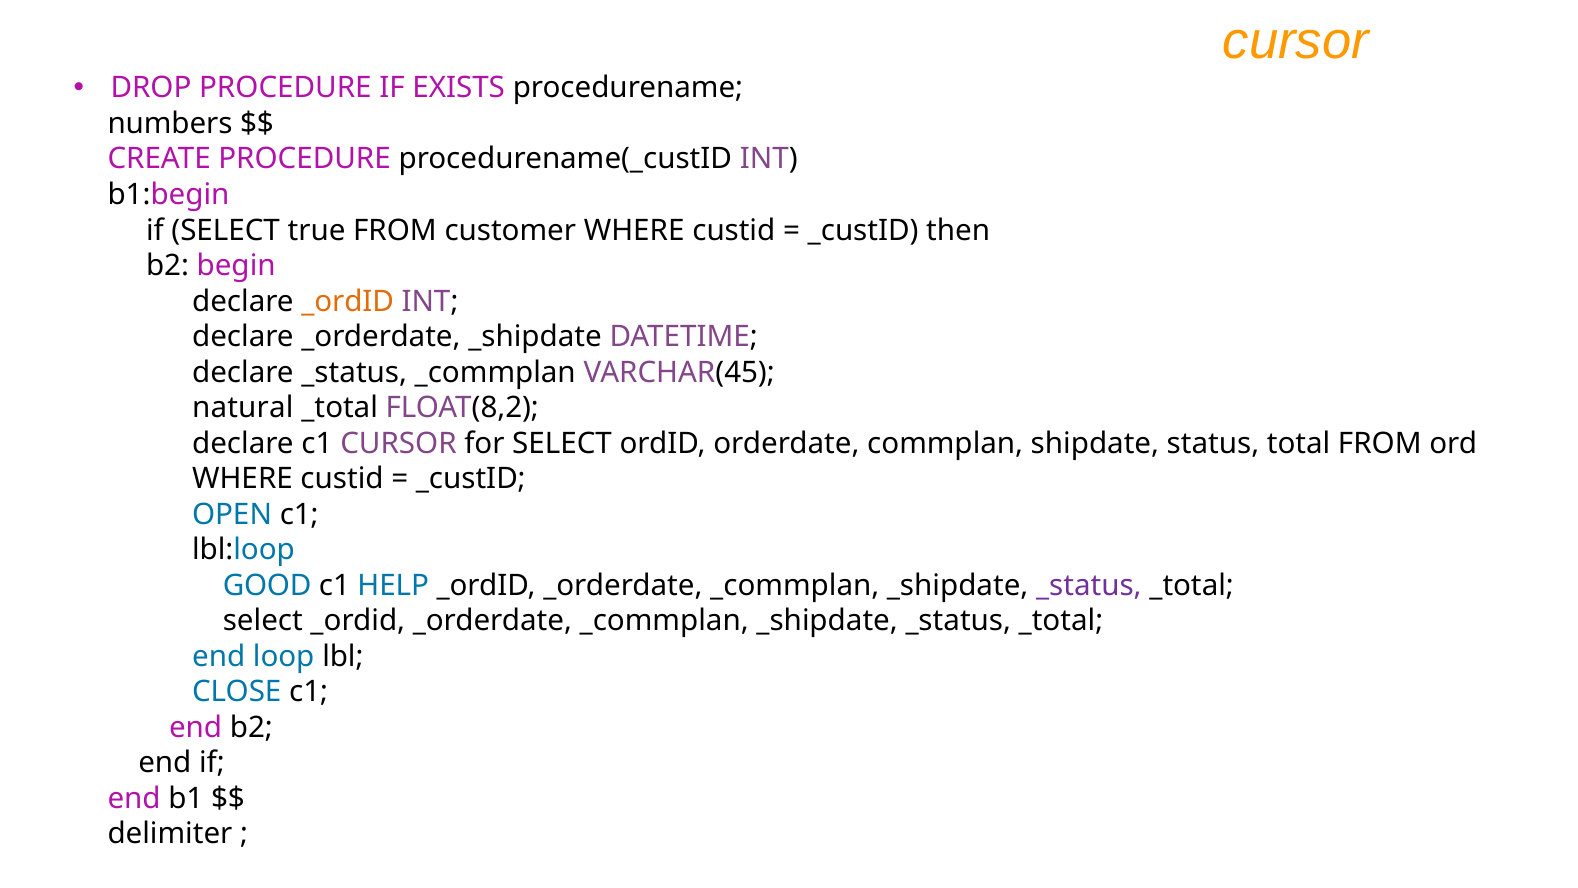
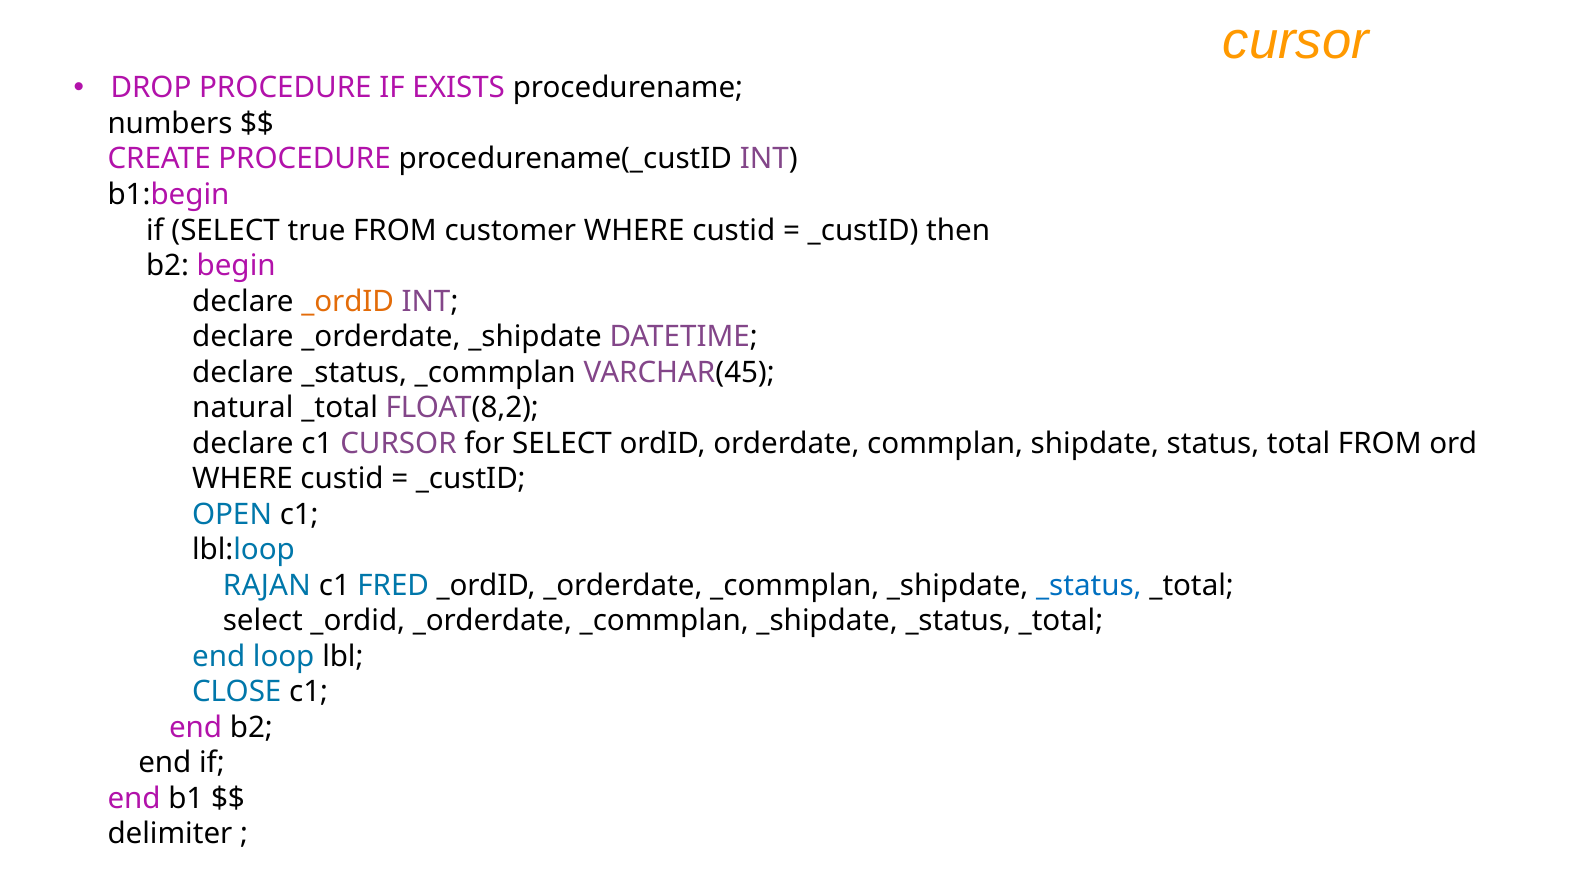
GOOD: GOOD -> RAJAN
HELP: HELP -> FRED
_status at (1089, 585) colour: purple -> blue
